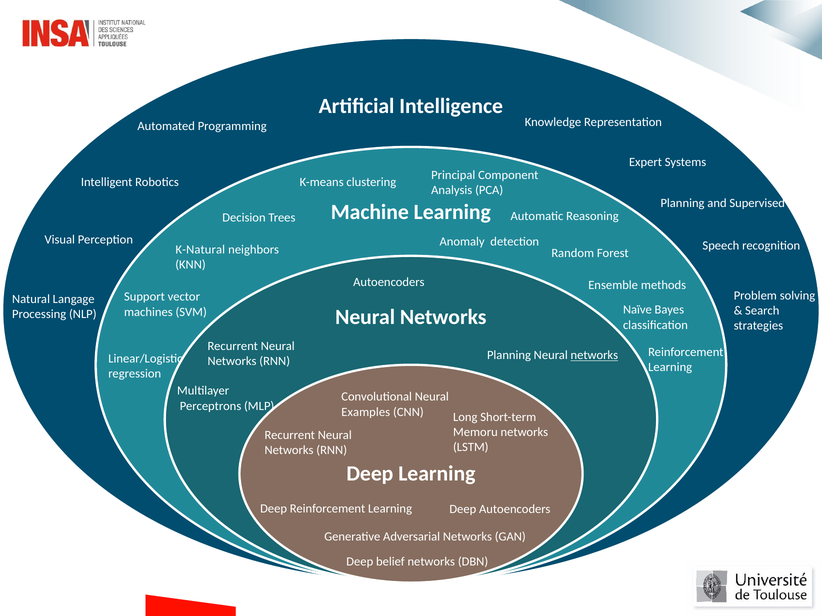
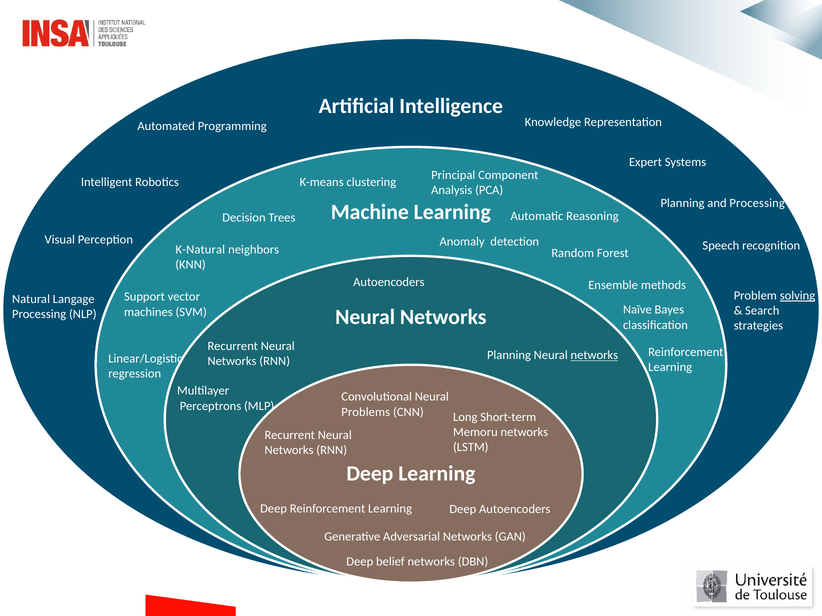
and Supervised: Supervised -> Processing
solving underline: none -> present
Examples: Examples -> Problems
